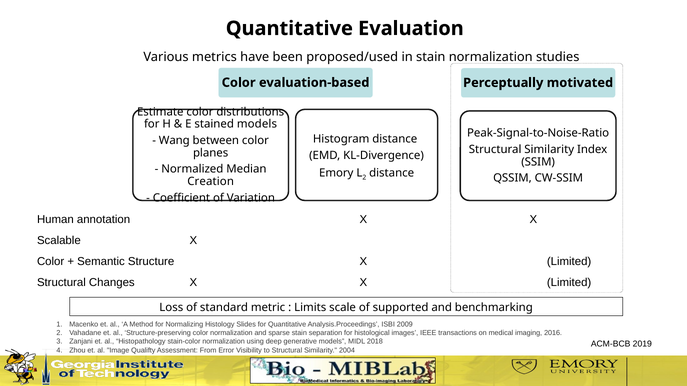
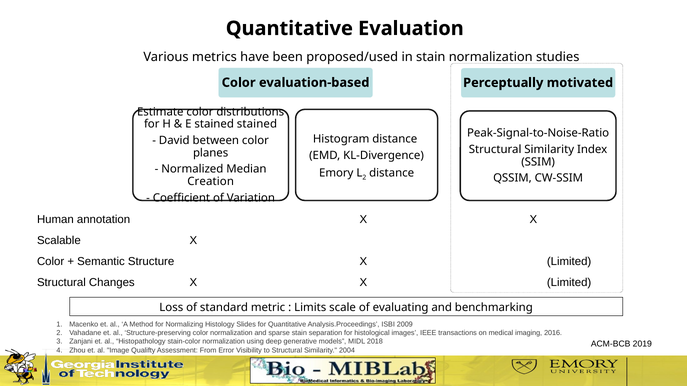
stained models: models -> stained
Wang: Wang -> David
supported: supported -> evaluating
